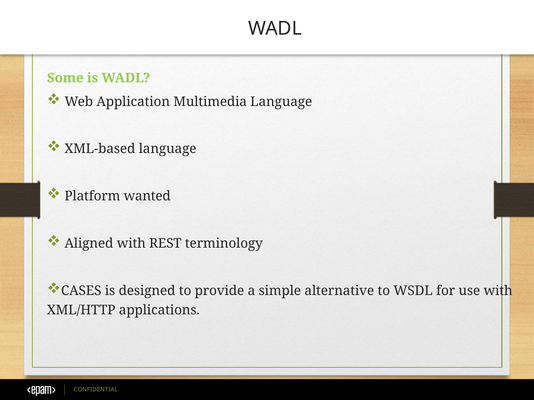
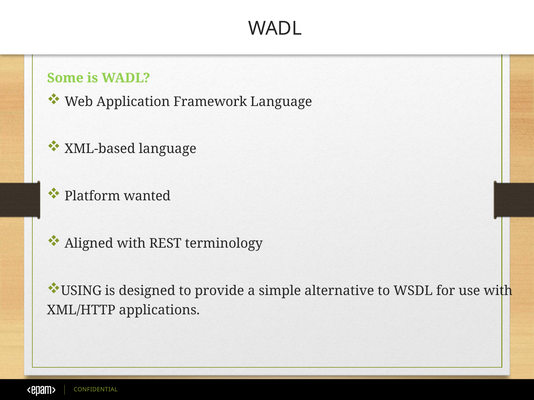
Multimedia: Multimedia -> Framework
CASES: CASES -> USING
